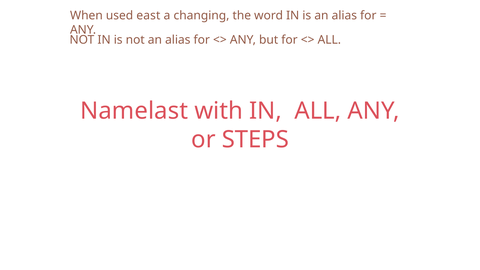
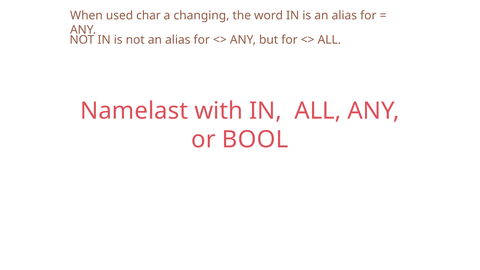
east: east -> char
STEPS: STEPS -> BOOL
